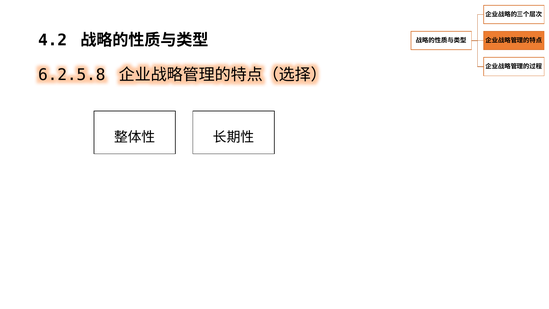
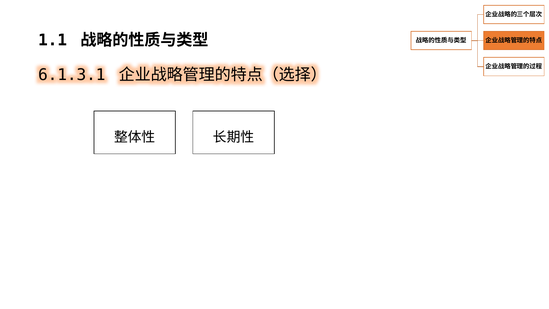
4.2: 4.2 -> 1.1
6.2.5.8: 6.2.5.8 -> 6.1.3.1
